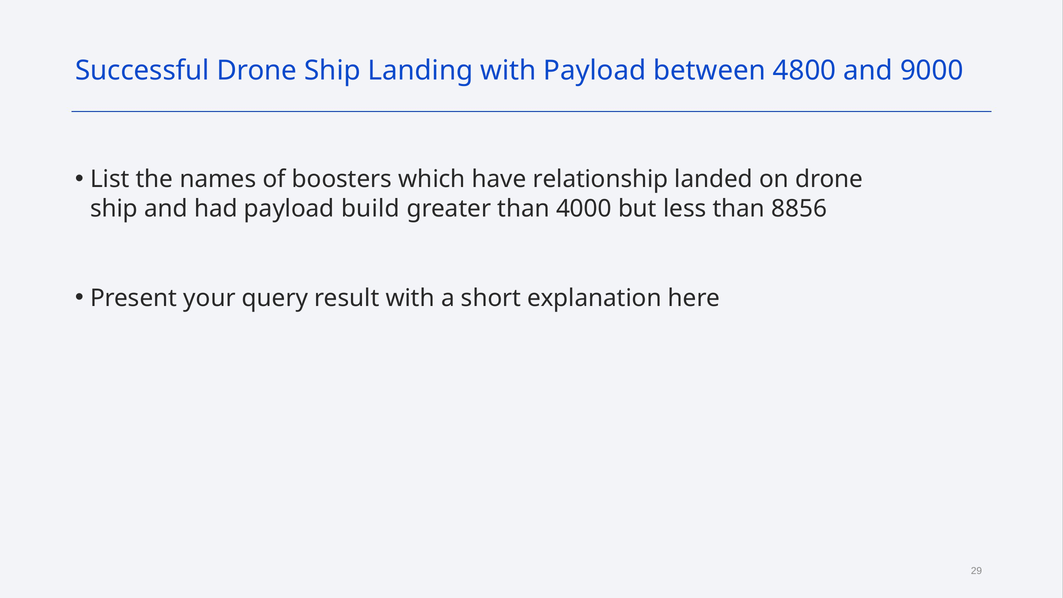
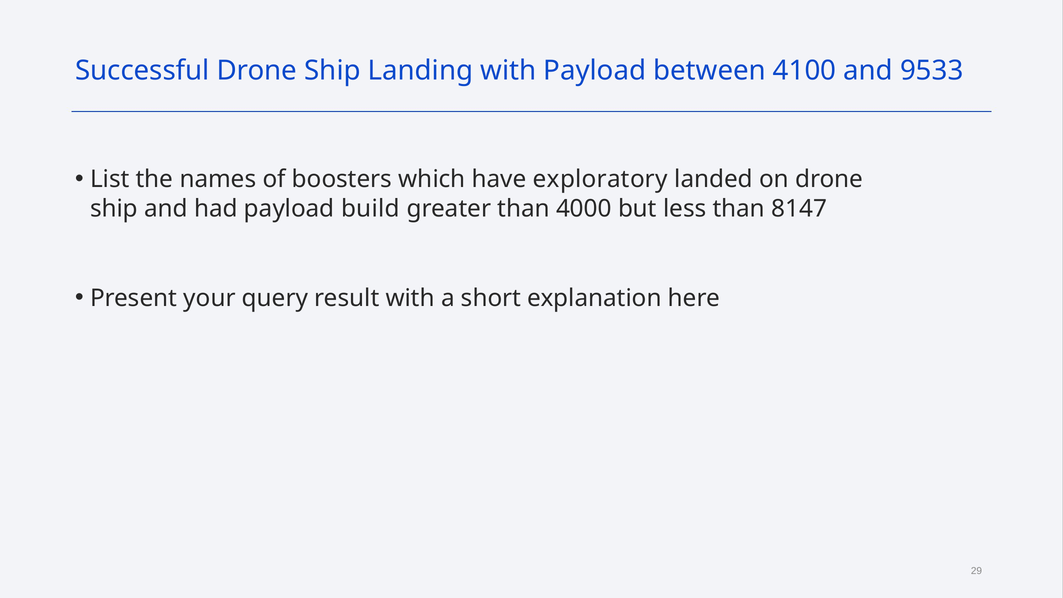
4800: 4800 -> 4100
9000: 9000 -> 9533
relationship: relationship -> exploratory
8856: 8856 -> 8147
